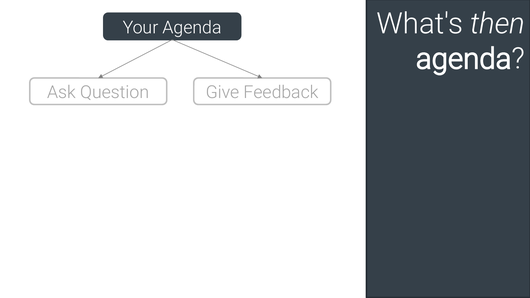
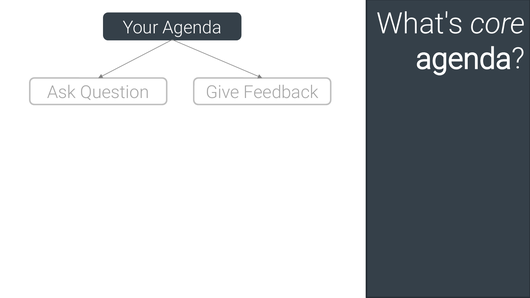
then: then -> core
